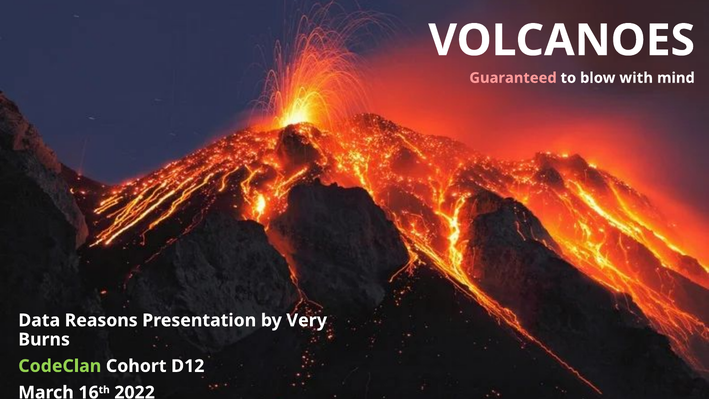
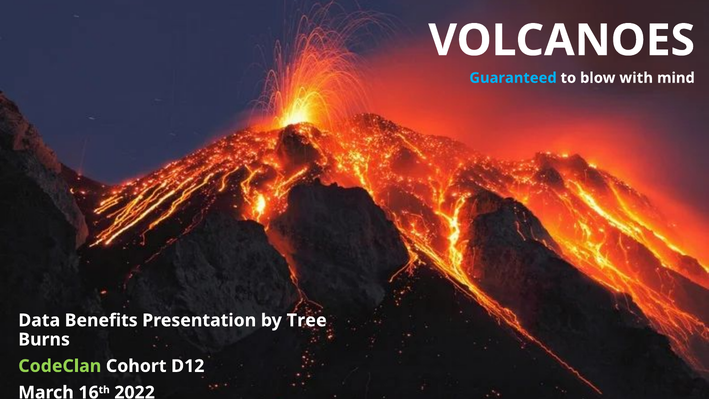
Guaranteed colour: pink -> light blue
Reasons: Reasons -> Benefits
Very: Very -> Tree
